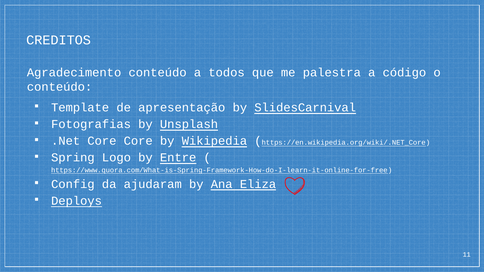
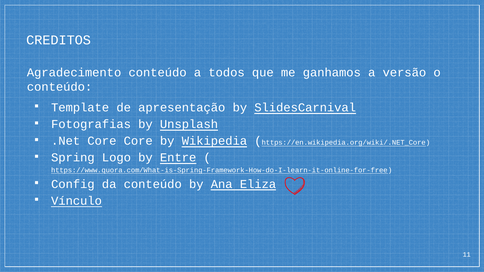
palestra: palestra -> ganhamos
código: código -> versão
da ajudaram: ajudaram -> conteúdo
Deploys: Deploys -> Vínculo
